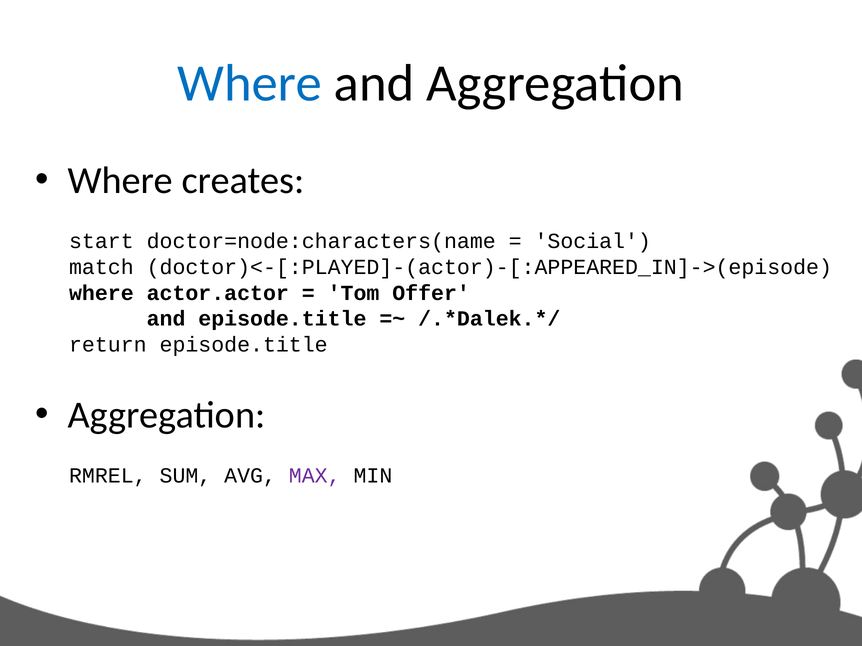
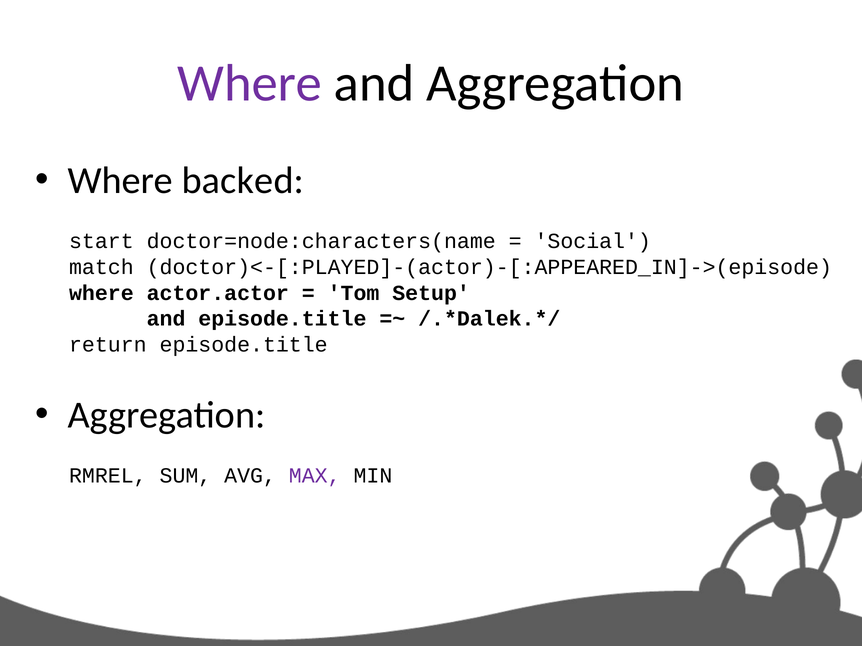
Where at (250, 83) colour: blue -> purple
creates: creates -> backed
Offer: Offer -> Setup
